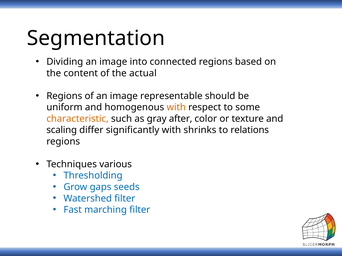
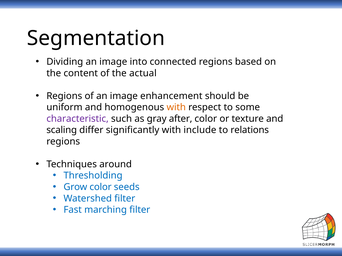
representable: representable -> enhancement
characteristic colour: orange -> purple
shrinks: shrinks -> include
various: various -> around
Grow gaps: gaps -> color
